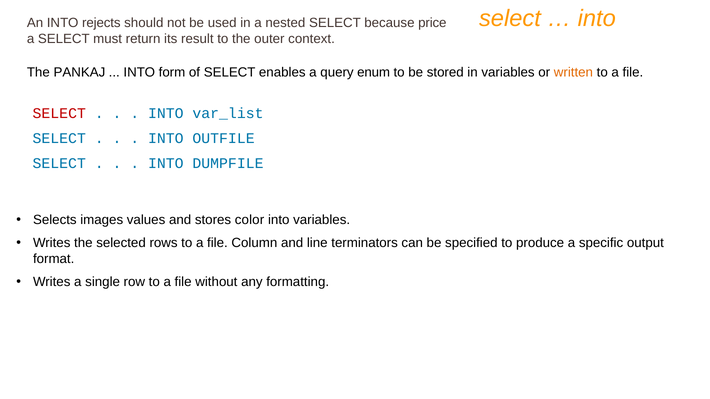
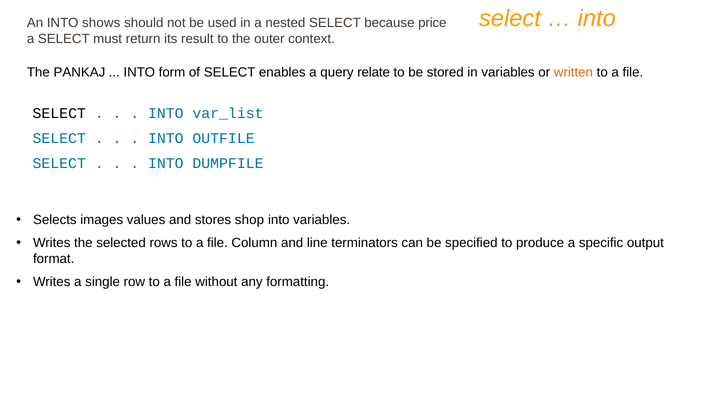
rejects: rejects -> shows
enum: enum -> relate
SELECT at (59, 114) colour: red -> black
color: color -> shop
